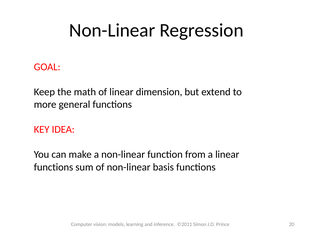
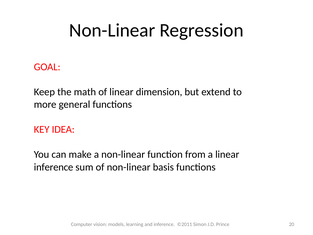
functions at (54, 167): functions -> inference
